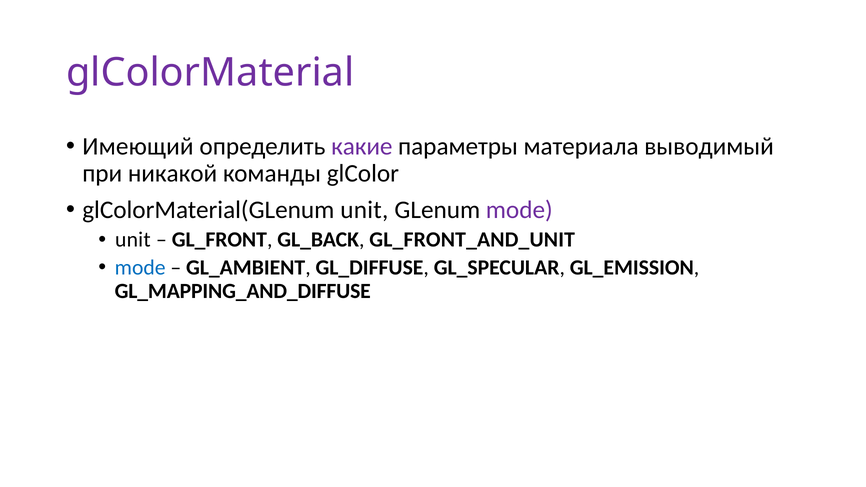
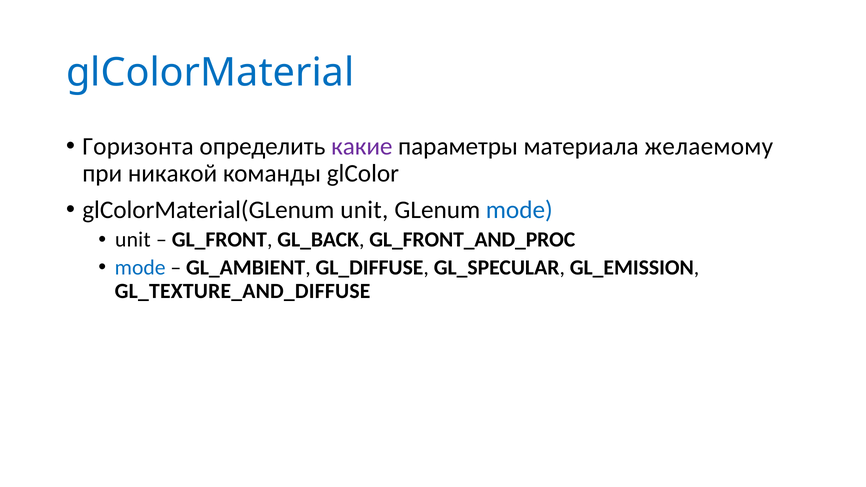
glColorMaterial colour: purple -> blue
Имеющий: Имеющий -> Горизонта
выводимый: выводимый -> желаемому
mode at (519, 210) colour: purple -> blue
GL_FRONT_AND_UNIT: GL_FRONT_AND_UNIT -> GL_FRONT_AND_PROC
GL_MAPPING_AND_DIFFUSE: GL_MAPPING_AND_DIFFUSE -> GL_TEXTURE_AND_DIFFUSE
